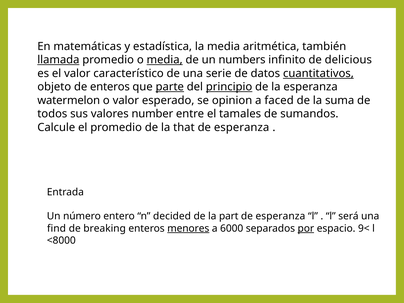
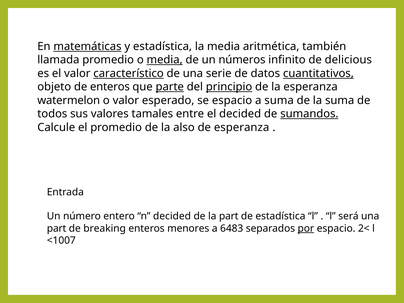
matemáticas underline: none -> present
llamada underline: present -> none
numbers: numbers -> números
característico underline: none -> present
se opinion: opinion -> espacio
a faced: faced -> suma
number: number -> tamales
el tamales: tamales -> decided
sumandos underline: none -> present
that: that -> also
esperanza at (280, 216): esperanza -> estadística
find at (56, 228): find -> part
menores underline: present -> none
6000: 6000 -> 6483
9<: 9< -> 2<
<8000: <8000 -> <1007
